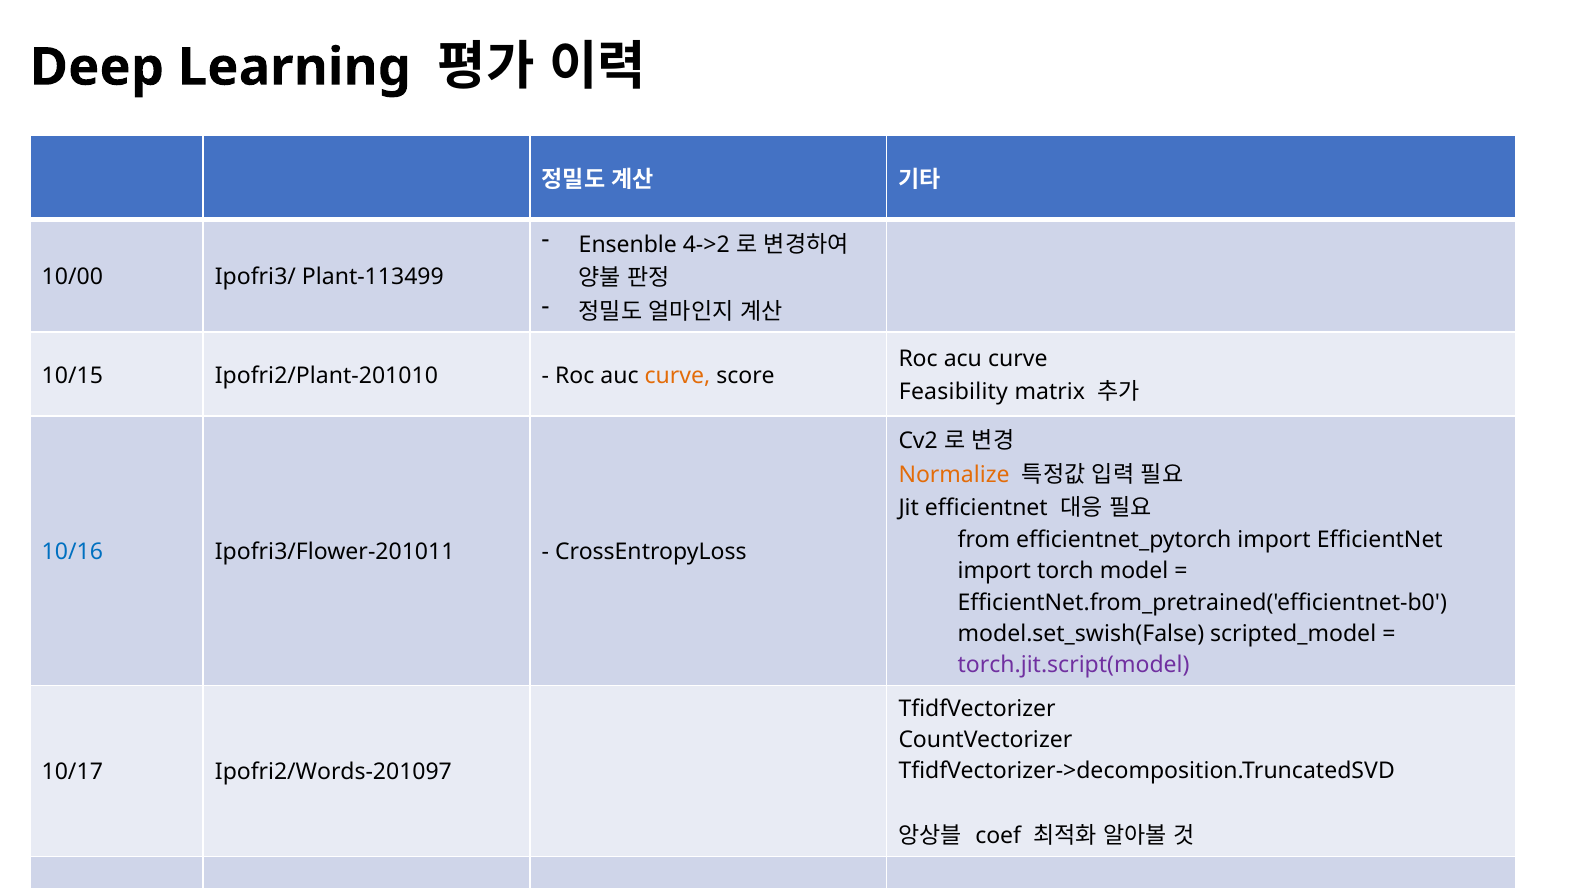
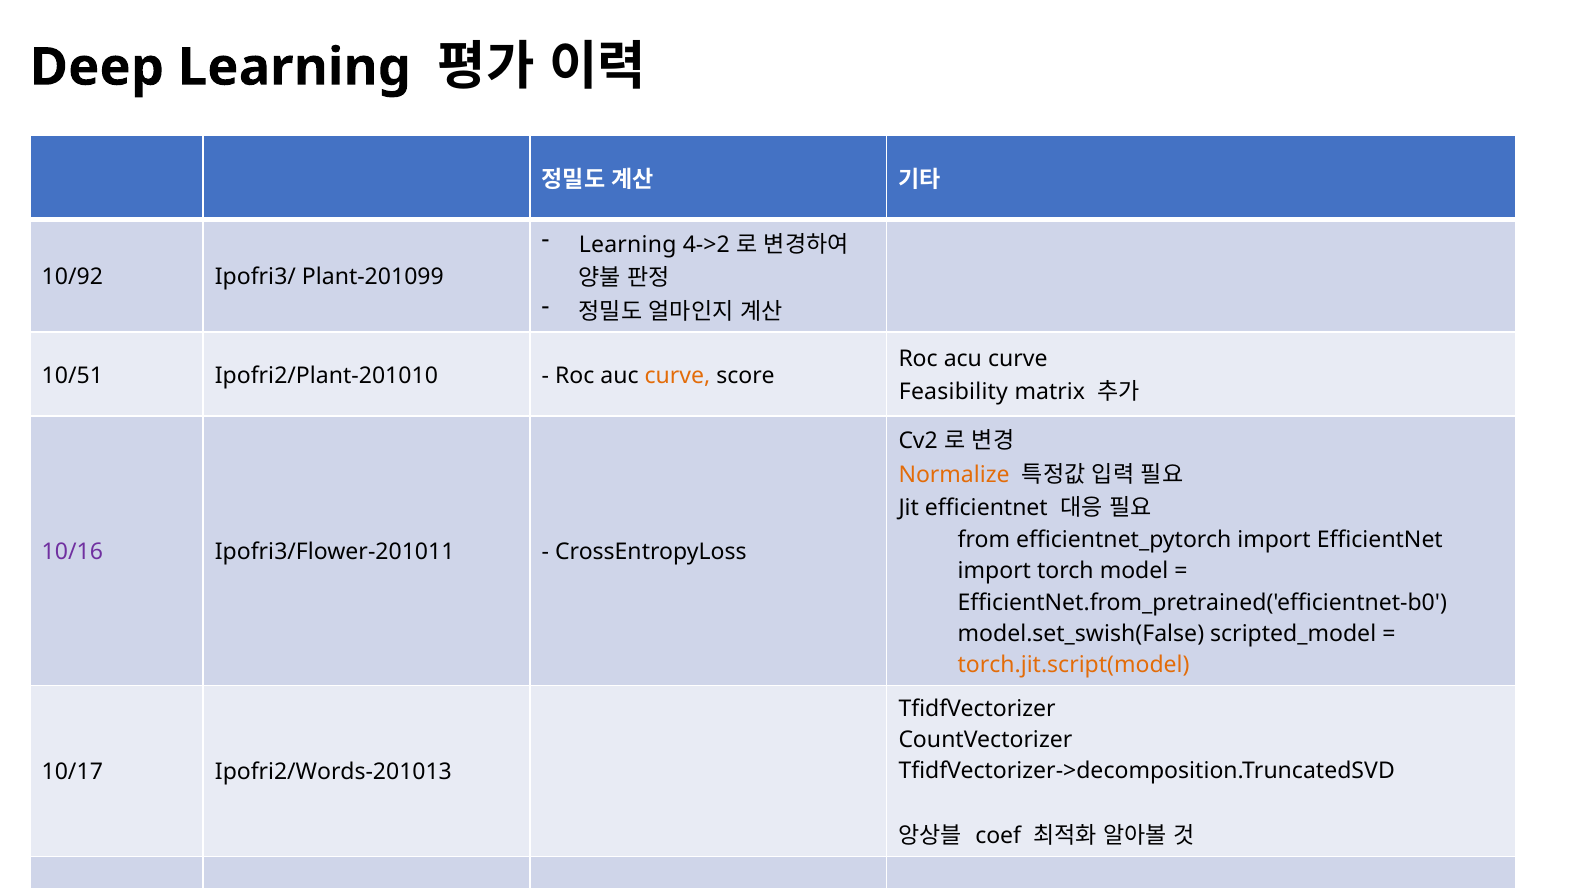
Ensenble at (628, 245): Ensenble -> Learning
10/00: 10/00 -> 10/92
Plant-113499: Plant-113499 -> Plant-201099
10/15: 10/15 -> 10/51
10/16 colour: blue -> purple
torch.jit.script(model colour: purple -> orange
Ipofri2/Words-201097: Ipofri2/Words-201097 -> Ipofri2/Words-201013
